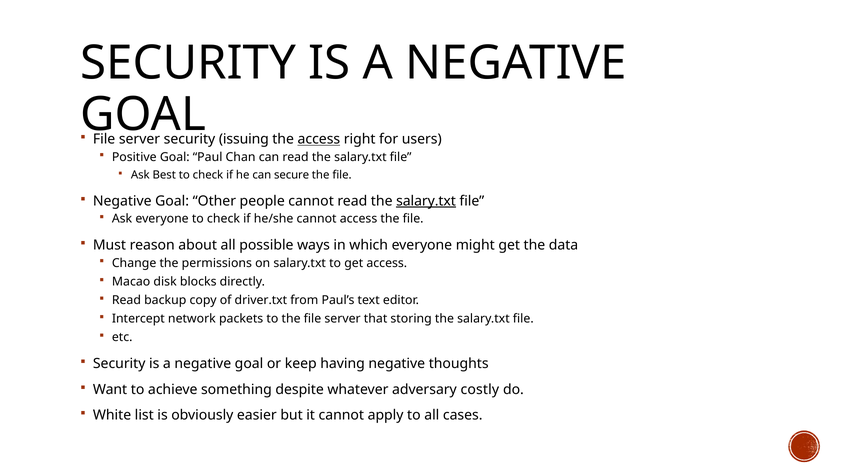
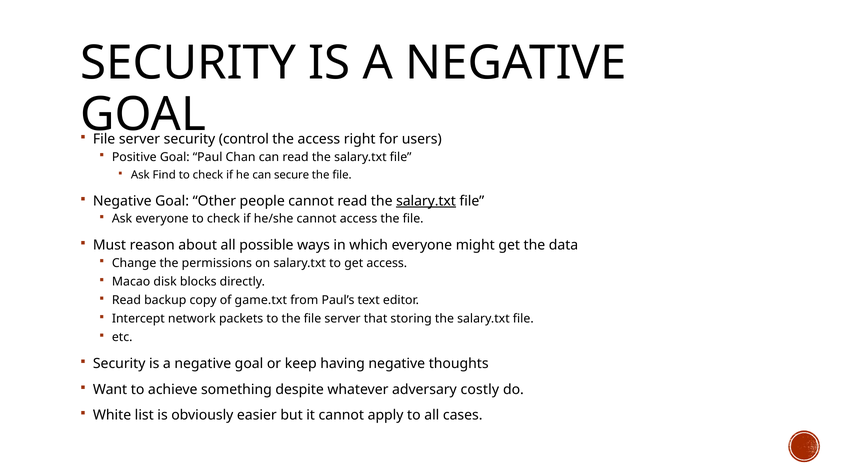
issuing: issuing -> control
access at (319, 139) underline: present -> none
Best: Best -> Find
driver.txt: driver.txt -> game.txt
